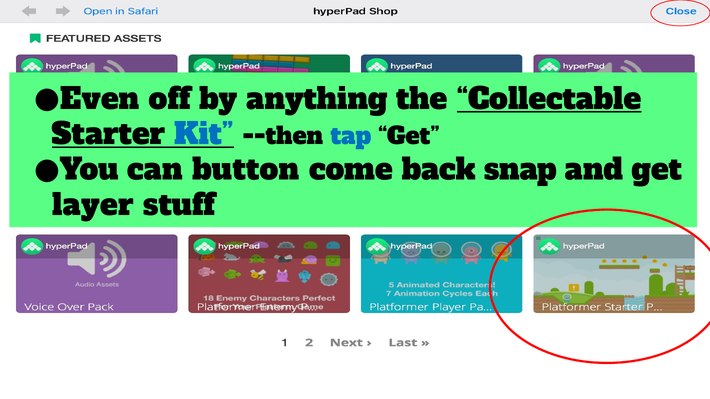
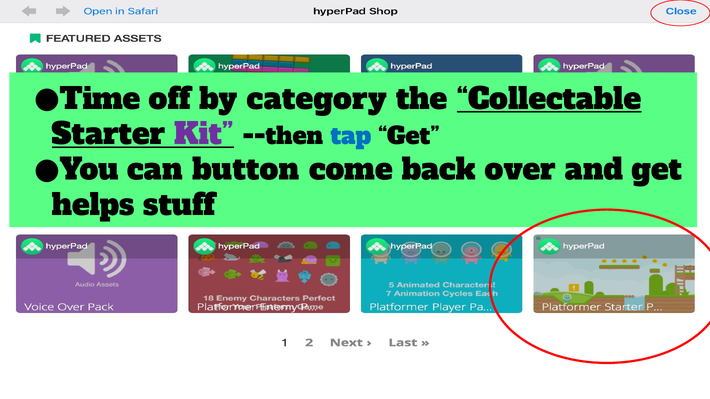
Even: Even -> Time
anything: anything -> category
Kit colour: blue -> purple
snap: snap -> over
layer: layer -> helps
